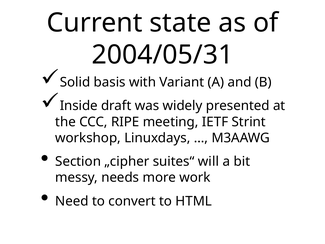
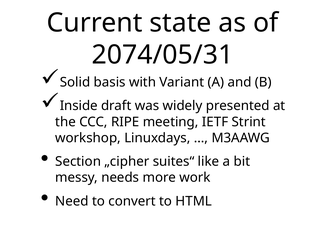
2004/05/31: 2004/05/31 -> 2074/05/31
will: will -> like
